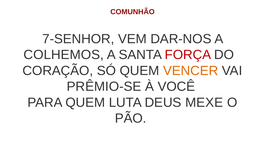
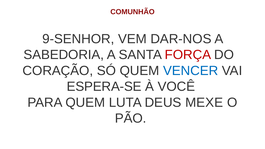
7-SENHOR: 7-SENHOR -> 9-SENHOR
COLHEMOS: COLHEMOS -> SABEDORIA
VENCER colour: orange -> blue
PRÊMIO-SE: PRÊMIO-SE -> ESPERA-SE
